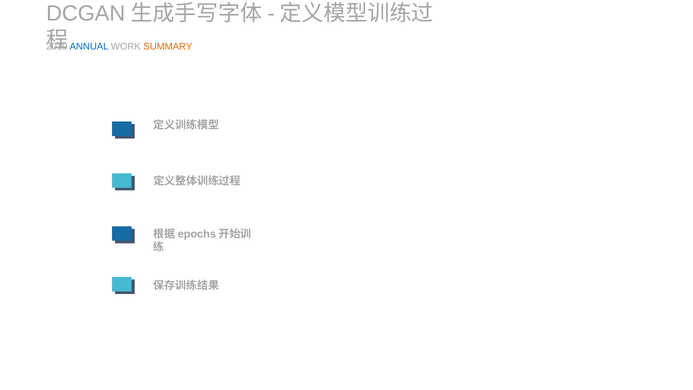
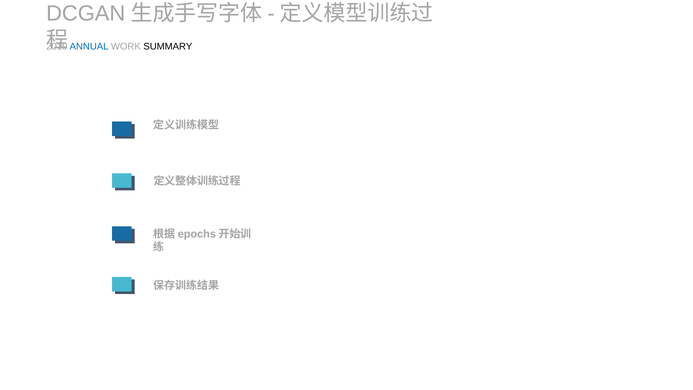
SUMMARY colour: orange -> black
